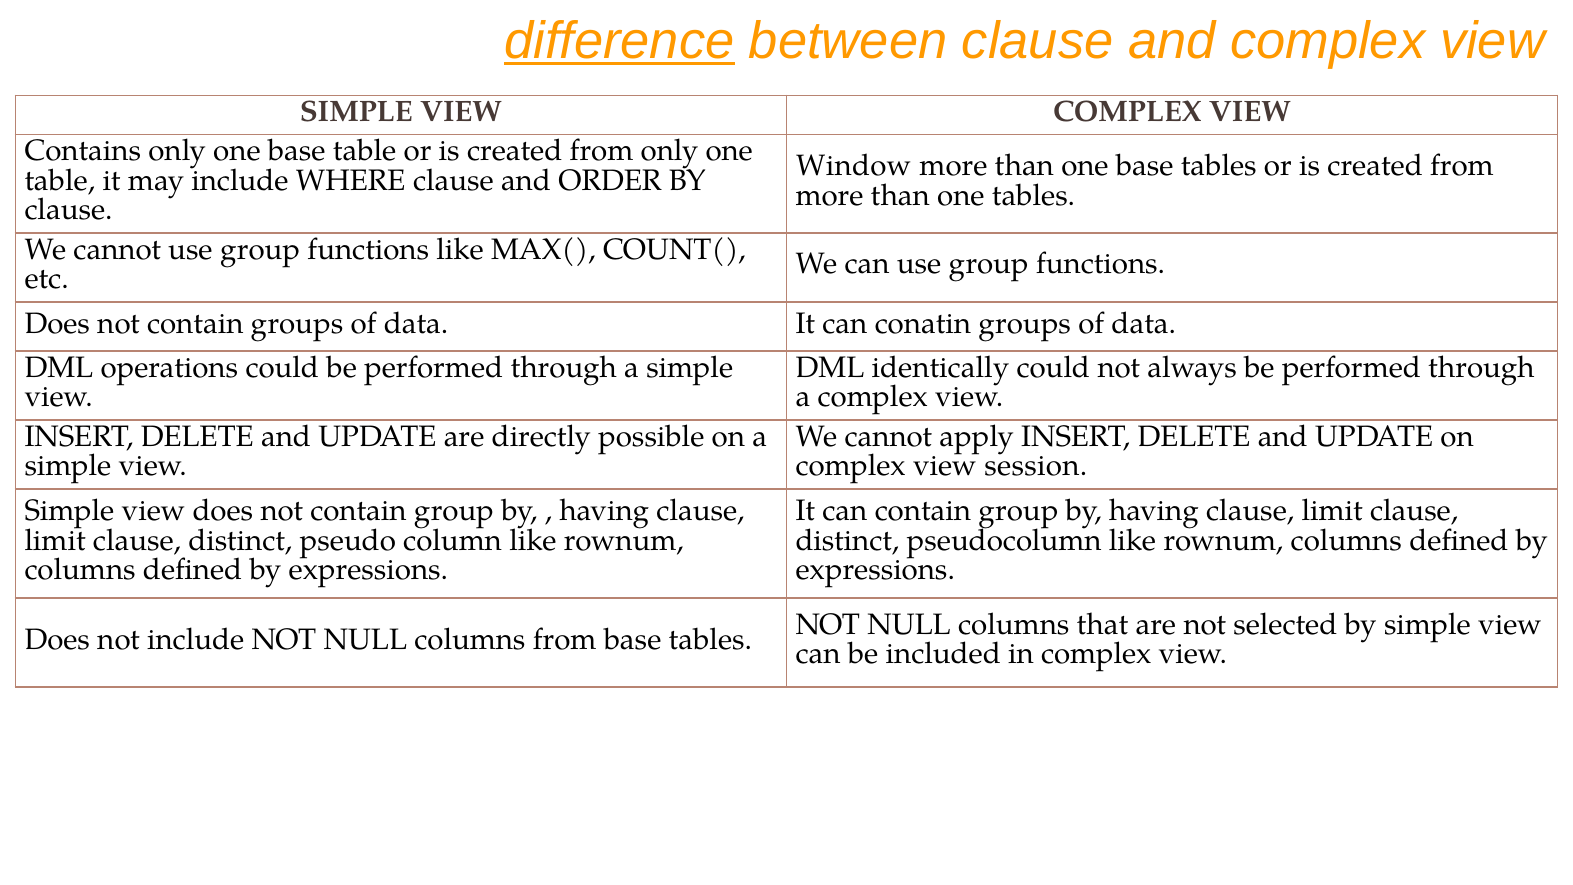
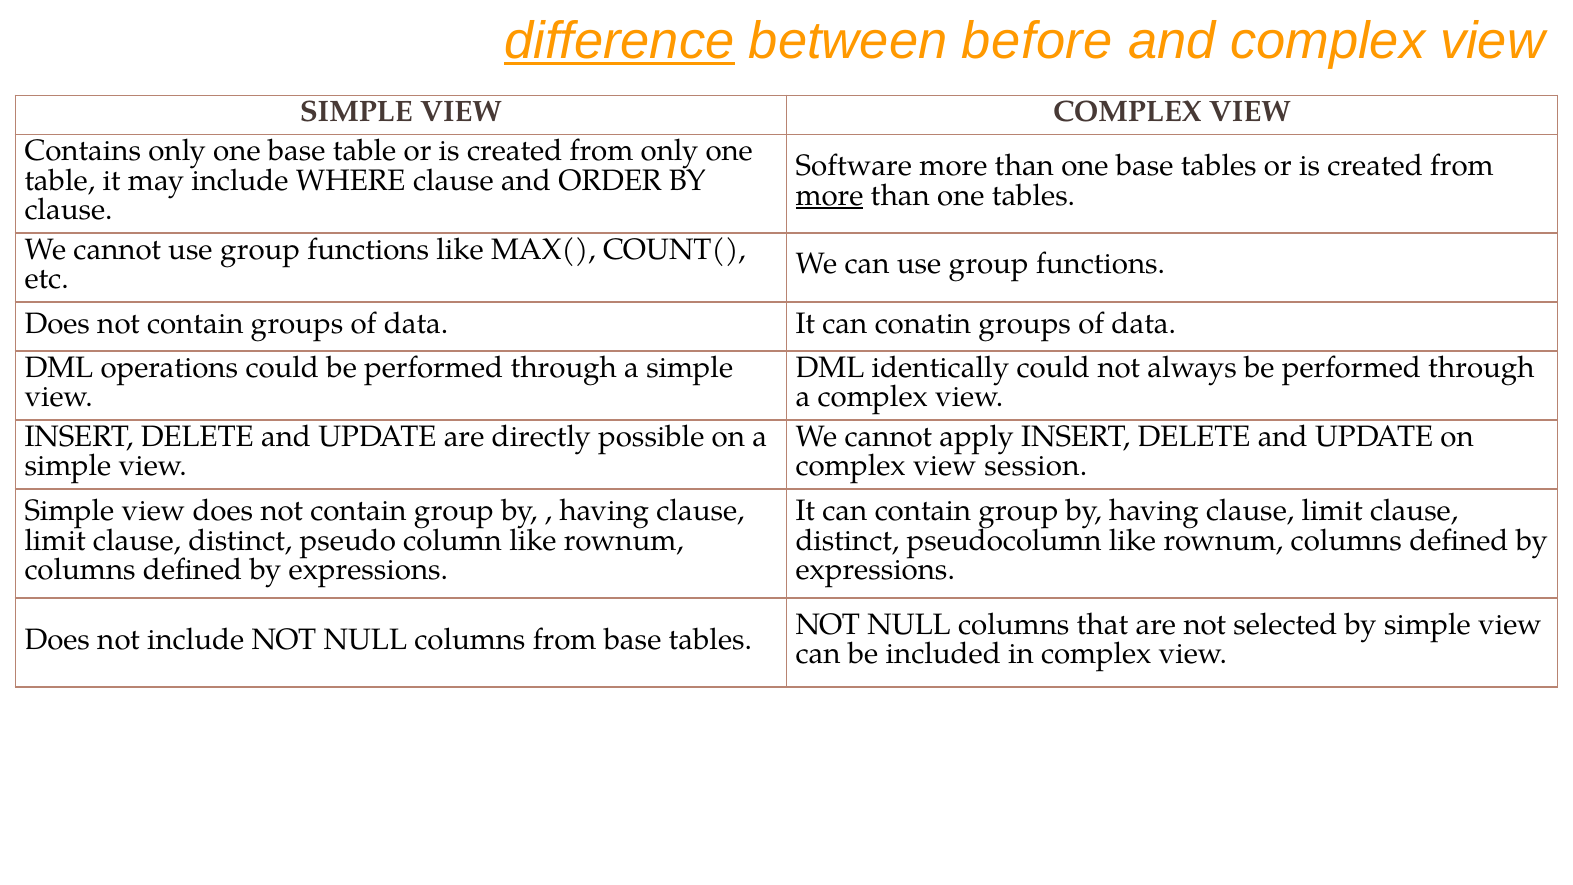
between clause: clause -> before
Window: Window -> Software
more at (829, 195) underline: none -> present
